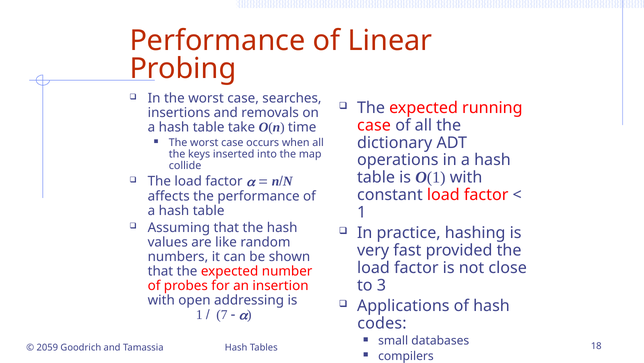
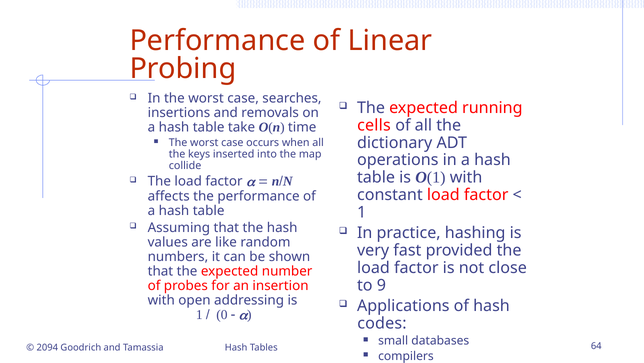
case at (374, 125): case -> cells
3: 3 -> 9
7: 7 -> 0
2059: 2059 -> 2094
18: 18 -> 64
